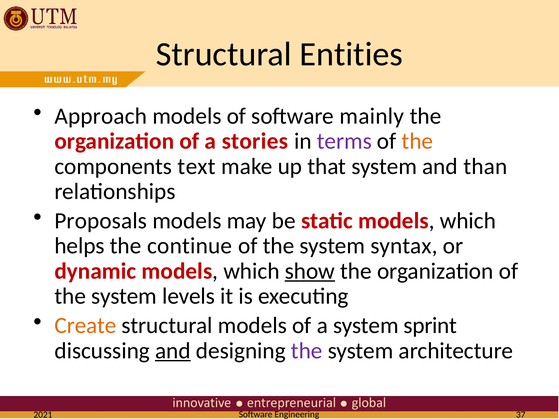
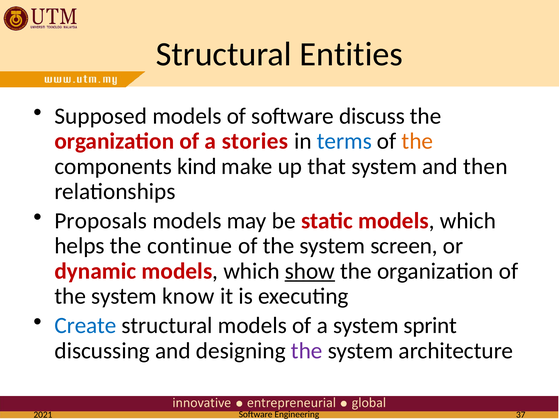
Approach: Approach -> Supposed
mainly: mainly -> discuss
terms colour: purple -> blue
text: text -> kind
than: than -> then
syntax: syntax -> screen
levels: levels -> know
Create colour: orange -> blue
and at (173, 351) underline: present -> none
